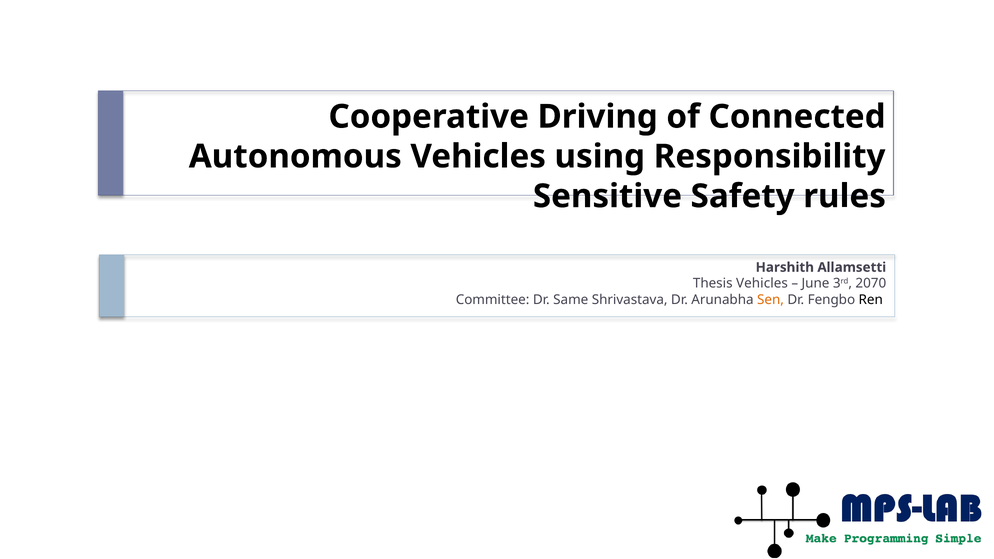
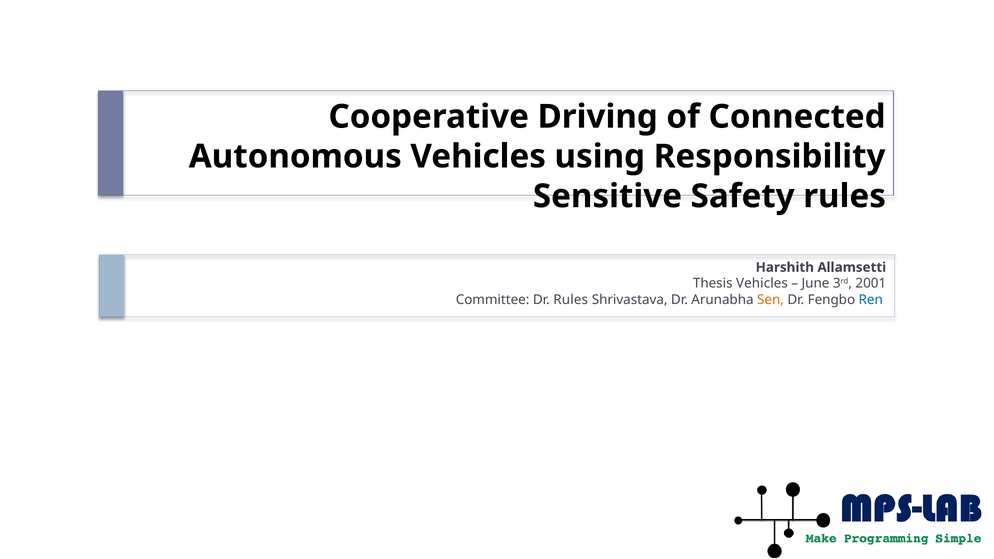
2070: 2070 -> 2001
Dr Same: Same -> Rules
Ren colour: black -> blue
